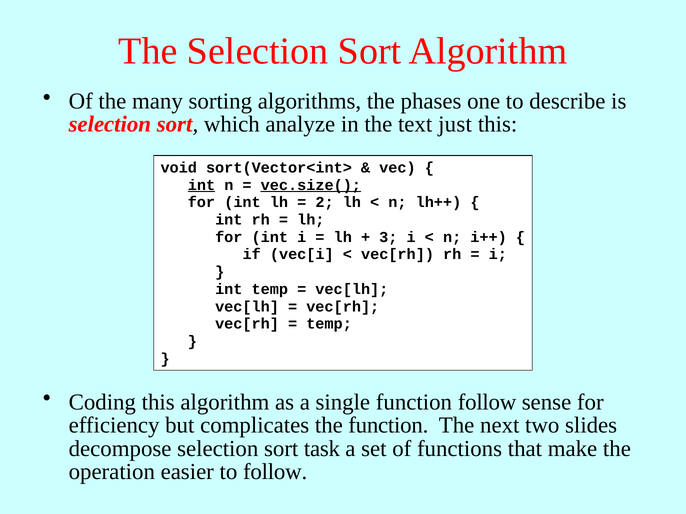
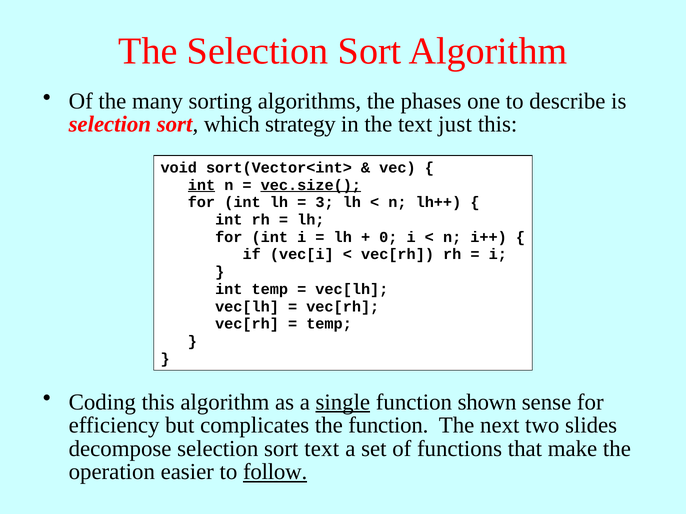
analyze: analyze -> strategy
2: 2 -> 3
3: 3 -> 0
single underline: none -> present
function follow: follow -> shown
sort task: task -> text
follow at (275, 472) underline: none -> present
